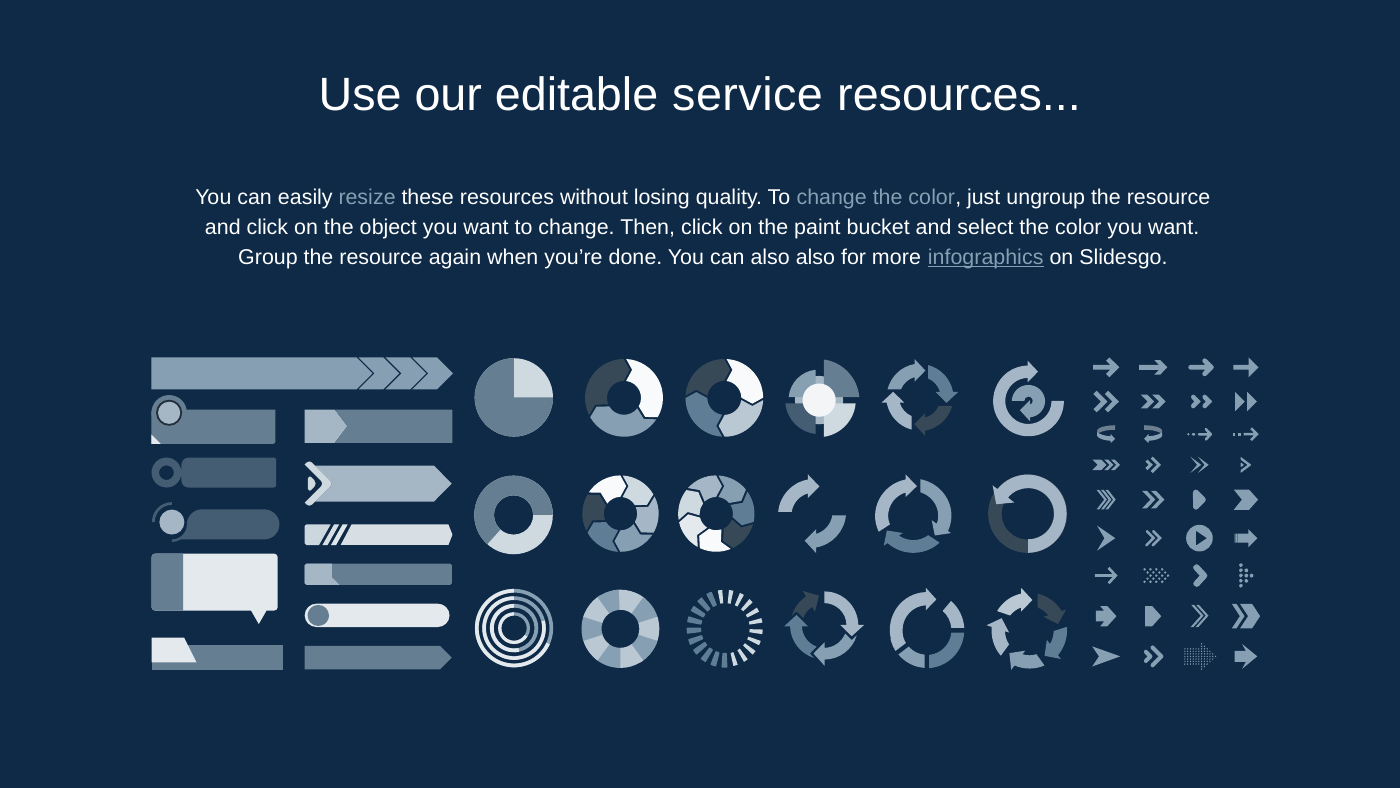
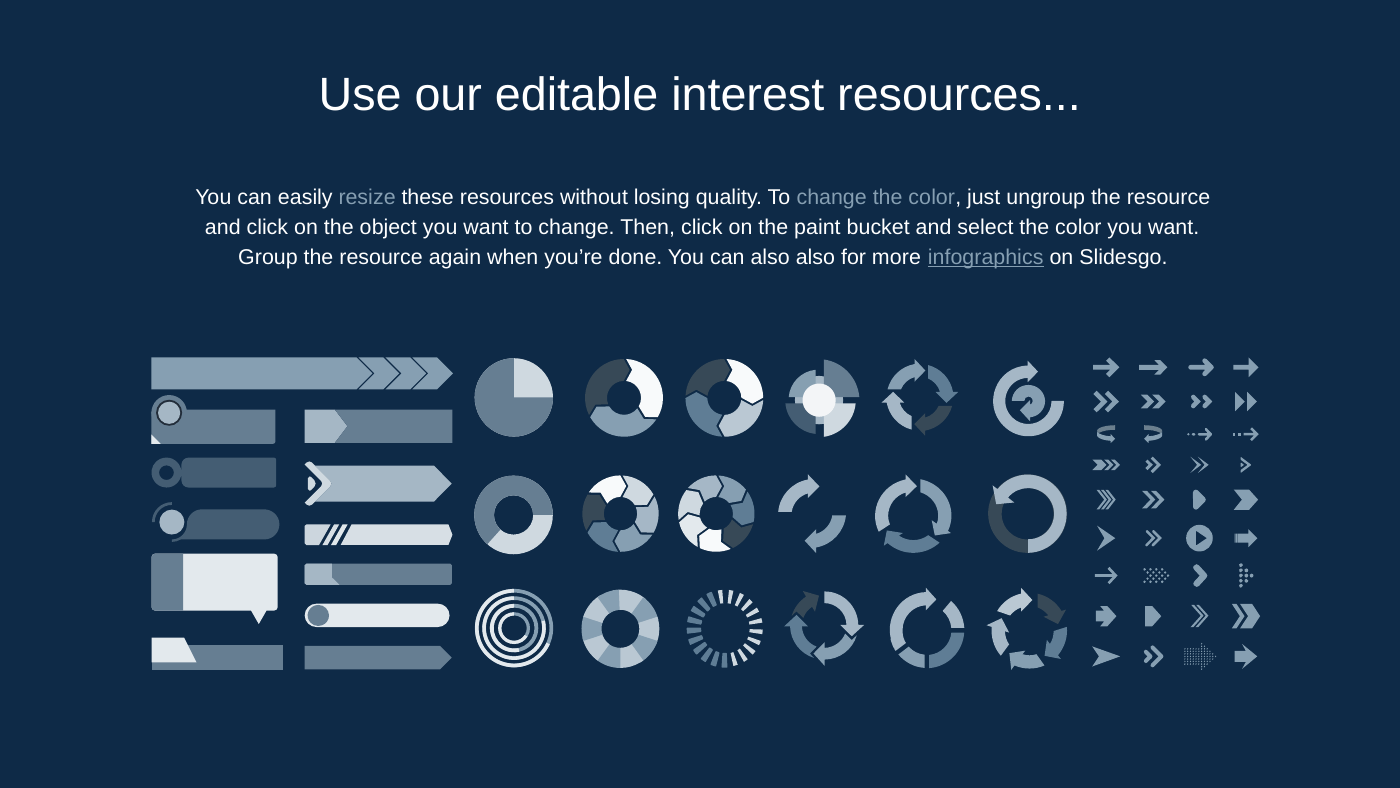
service: service -> interest
